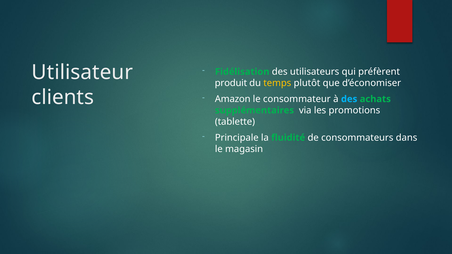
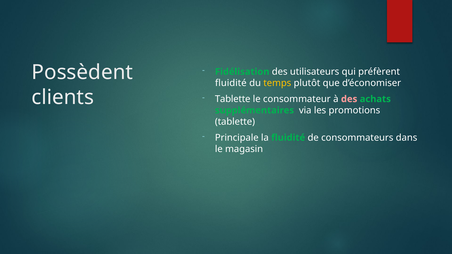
Utilisateur: Utilisateur -> Possèdent
produit at (231, 83): produit -> fluidité
Amazon at (233, 99): Amazon -> Tablette
des at (349, 99) colour: light blue -> pink
